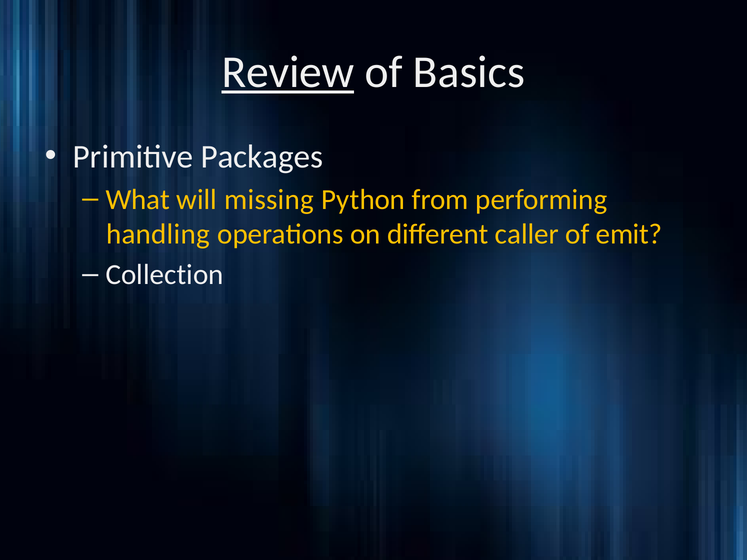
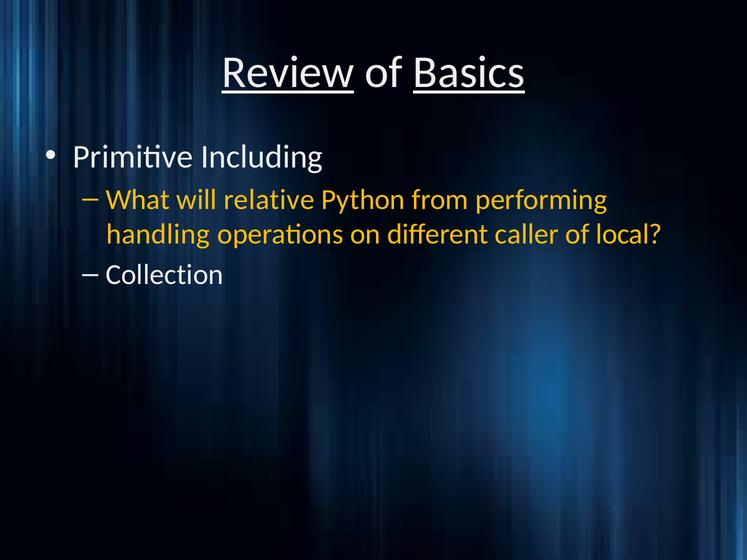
Basics underline: none -> present
Packages: Packages -> Including
missing: missing -> relative
emit: emit -> local
